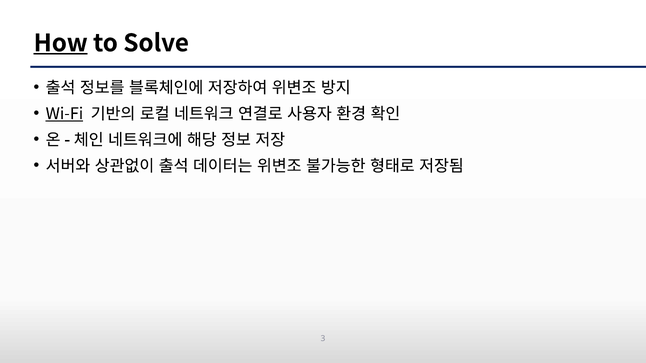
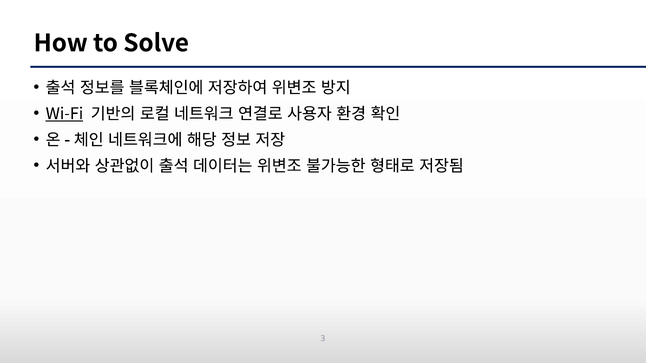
How underline: present -> none
